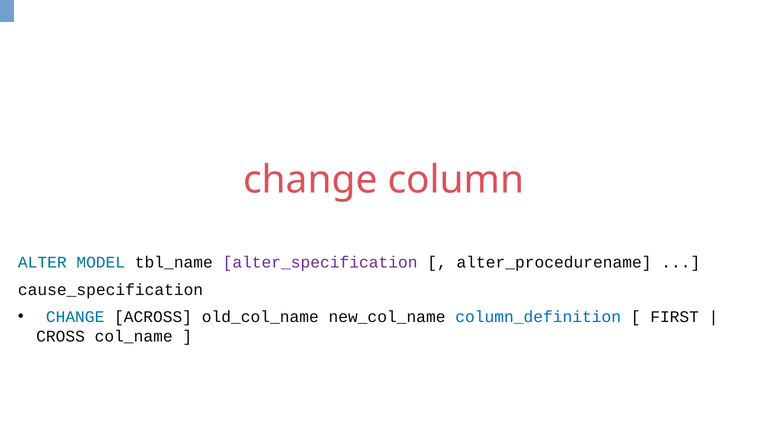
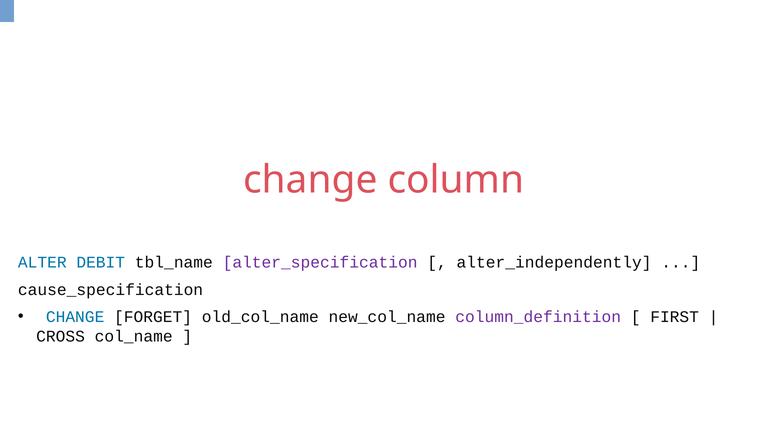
MODEL: MODEL -> DEBIT
alter_procedurename: alter_procedurename -> alter_independently
ACROSS: ACROSS -> FORGET
column_definition colour: blue -> purple
